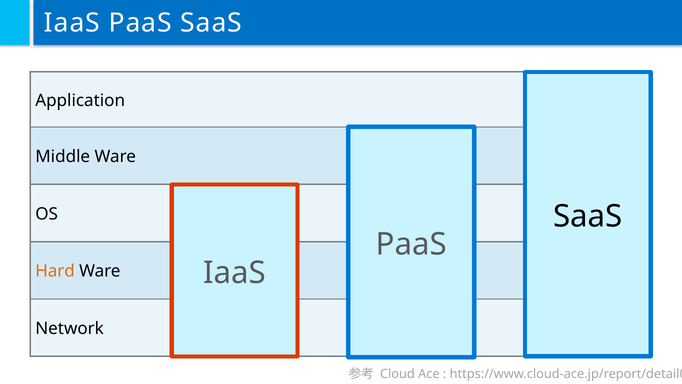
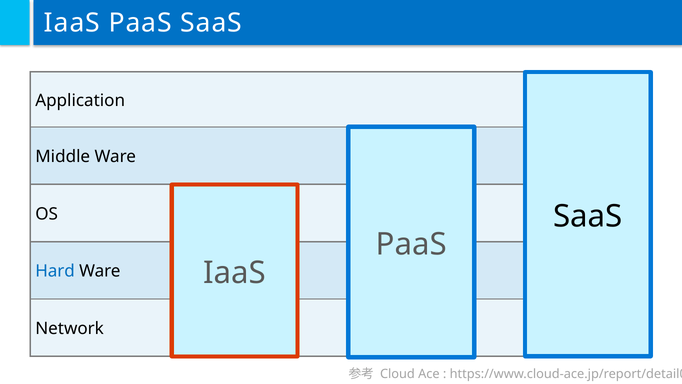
Hard colour: orange -> blue
